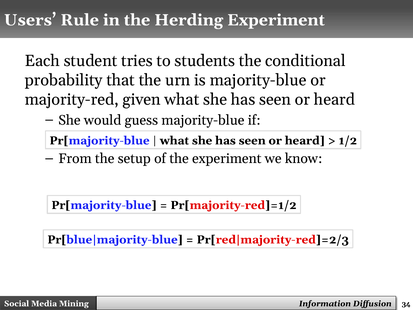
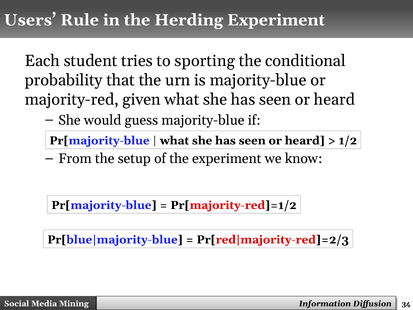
students: students -> sporting
